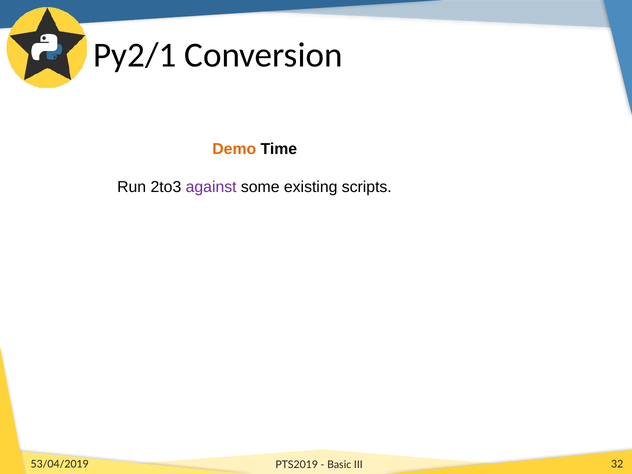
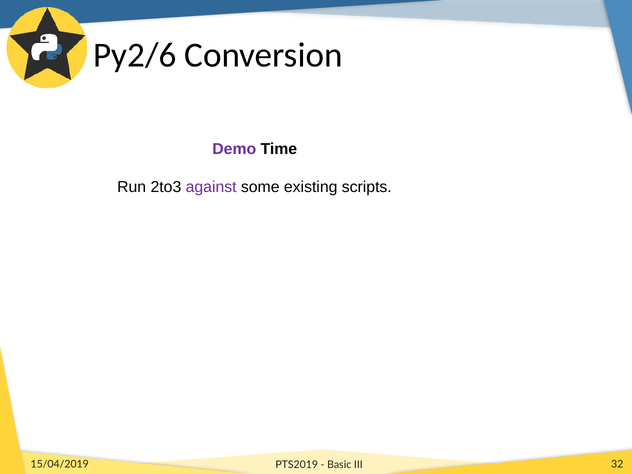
Py2/1: Py2/1 -> Py2/6
Demo colour: orange -> purple
53/04/2019: 53/04/2019 -> 15/04/2019
